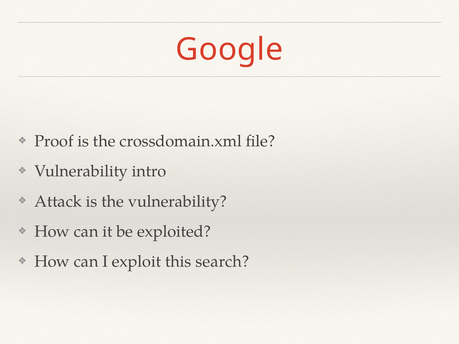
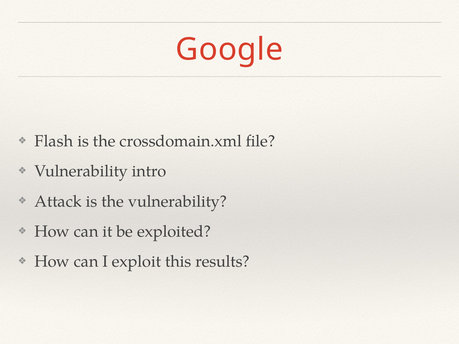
Proof: Proof -> Flash
search: search -> results
